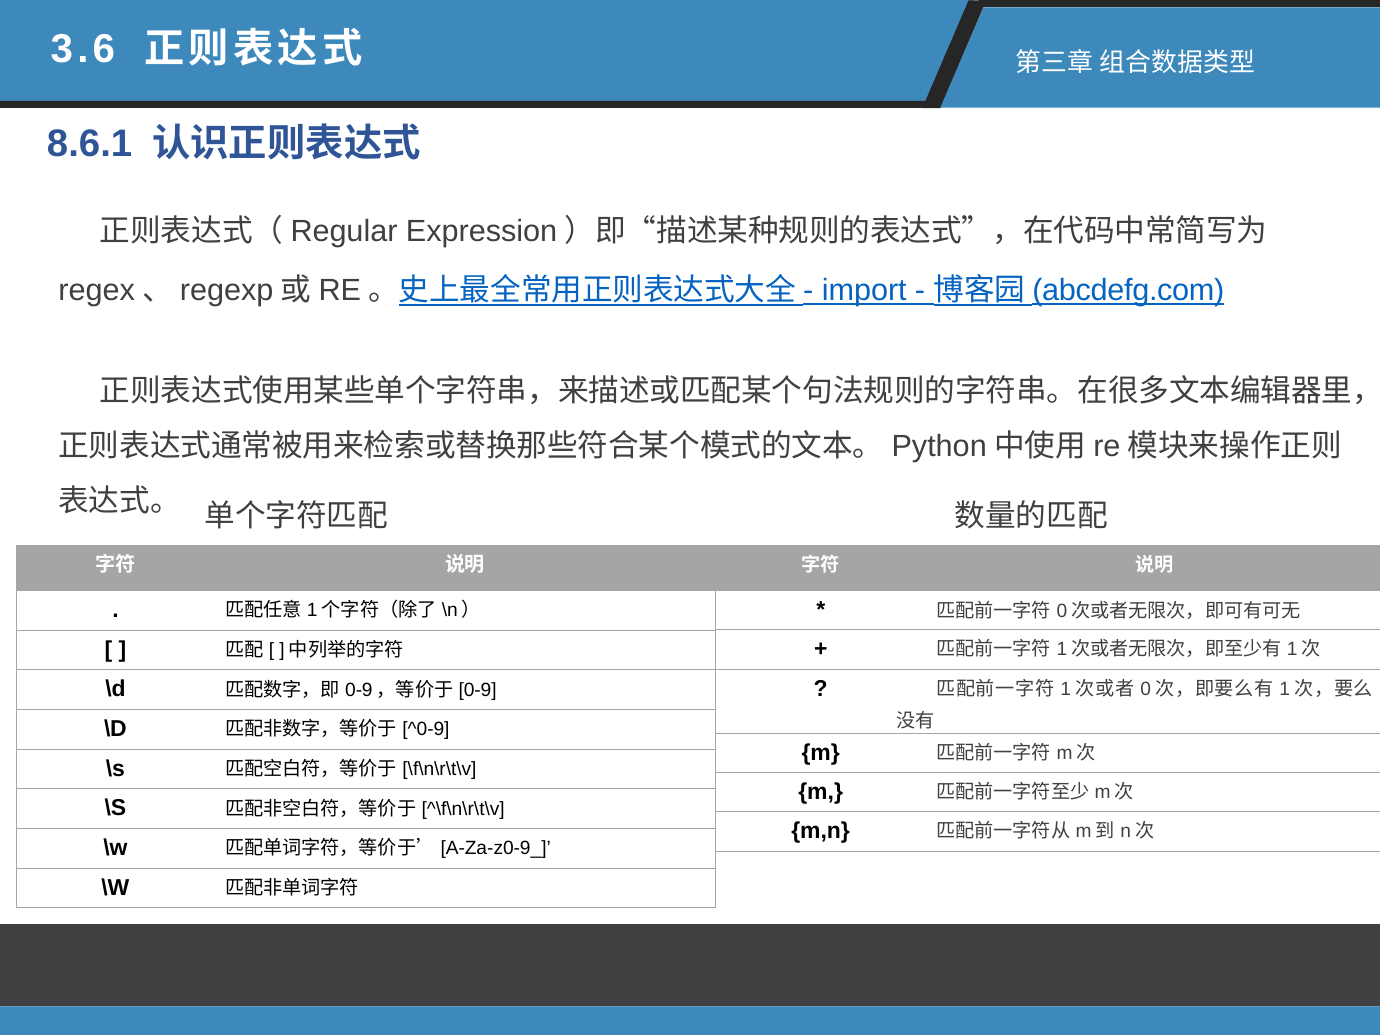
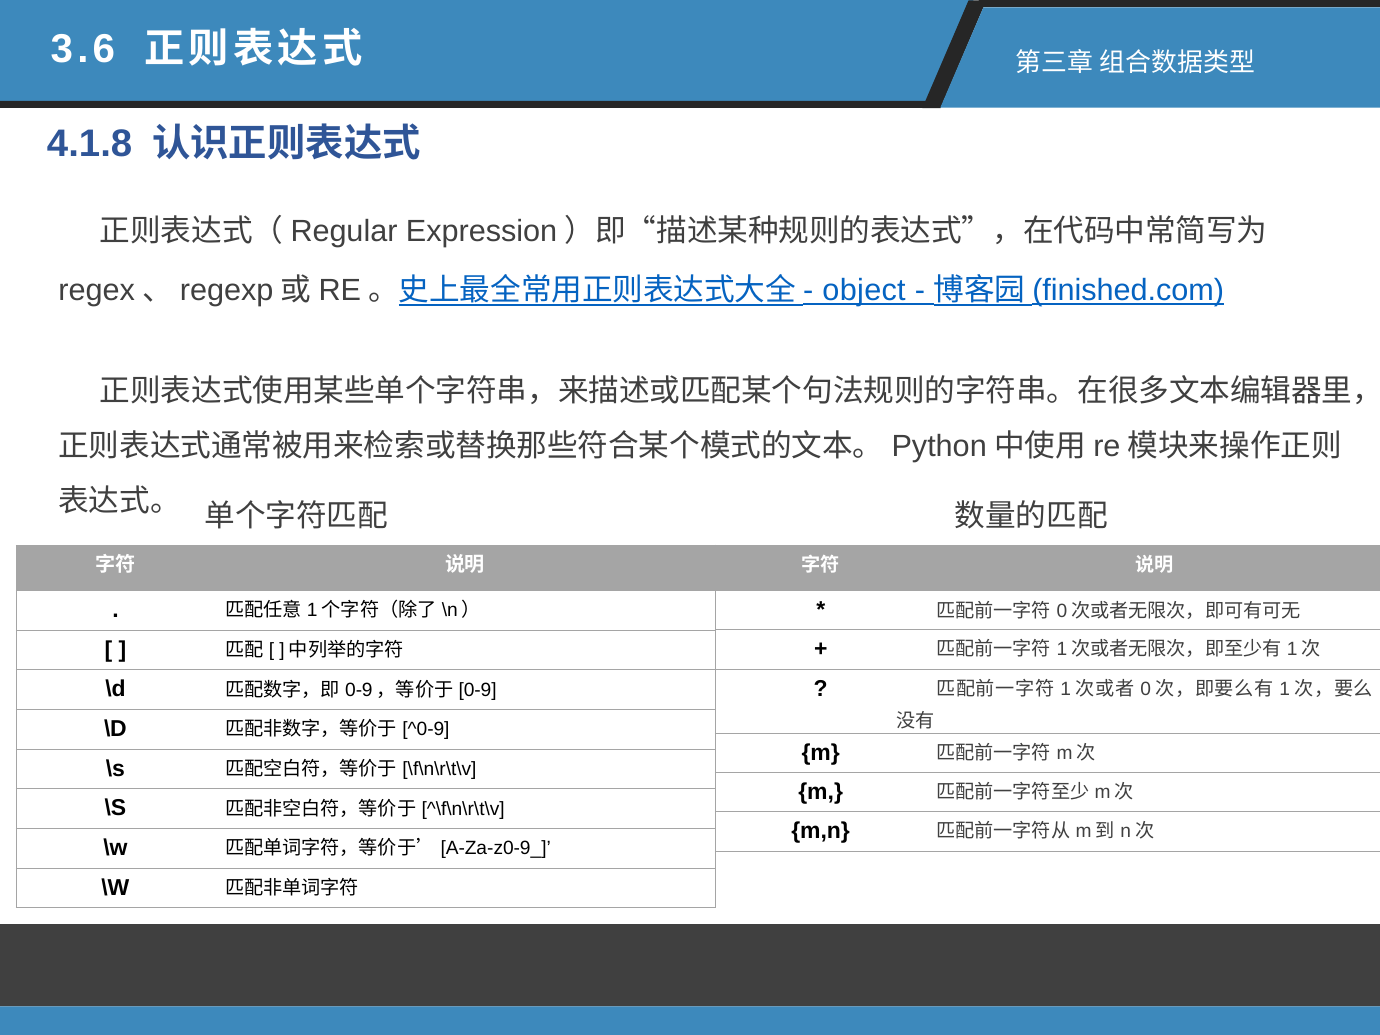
8.6.1: 8.6.1 -> 4.1.8
import: import -> object
abcdefg.com: abcdefg.com -> finished.com
